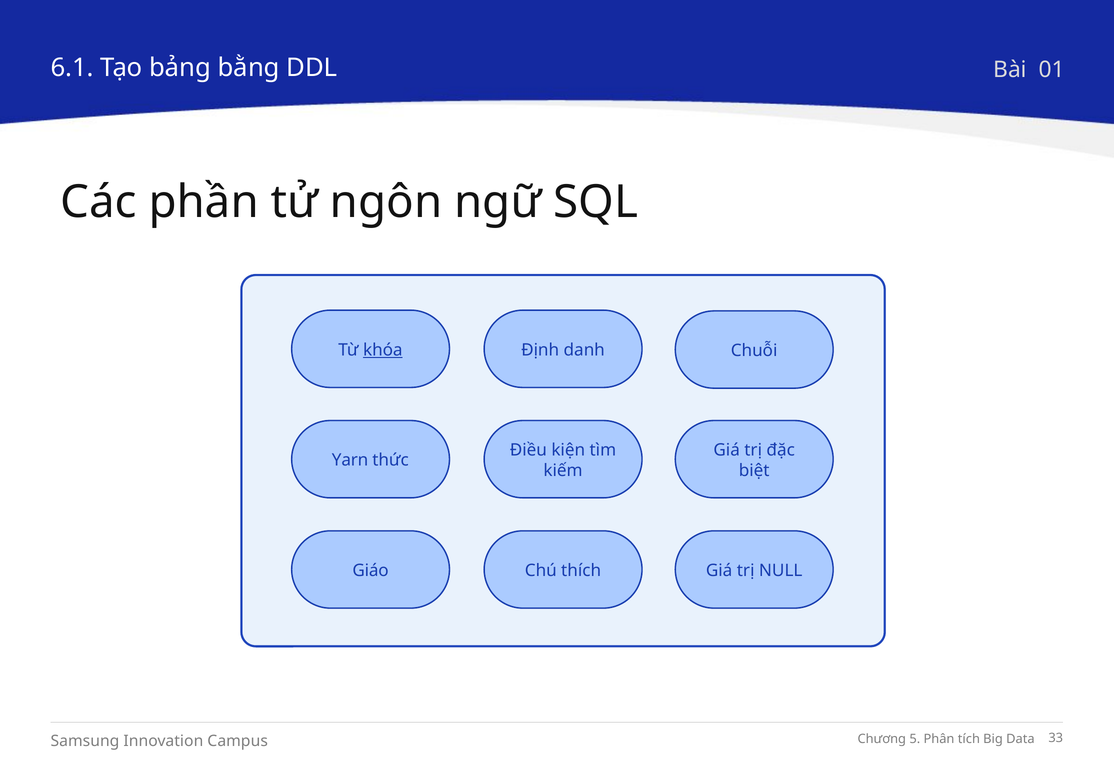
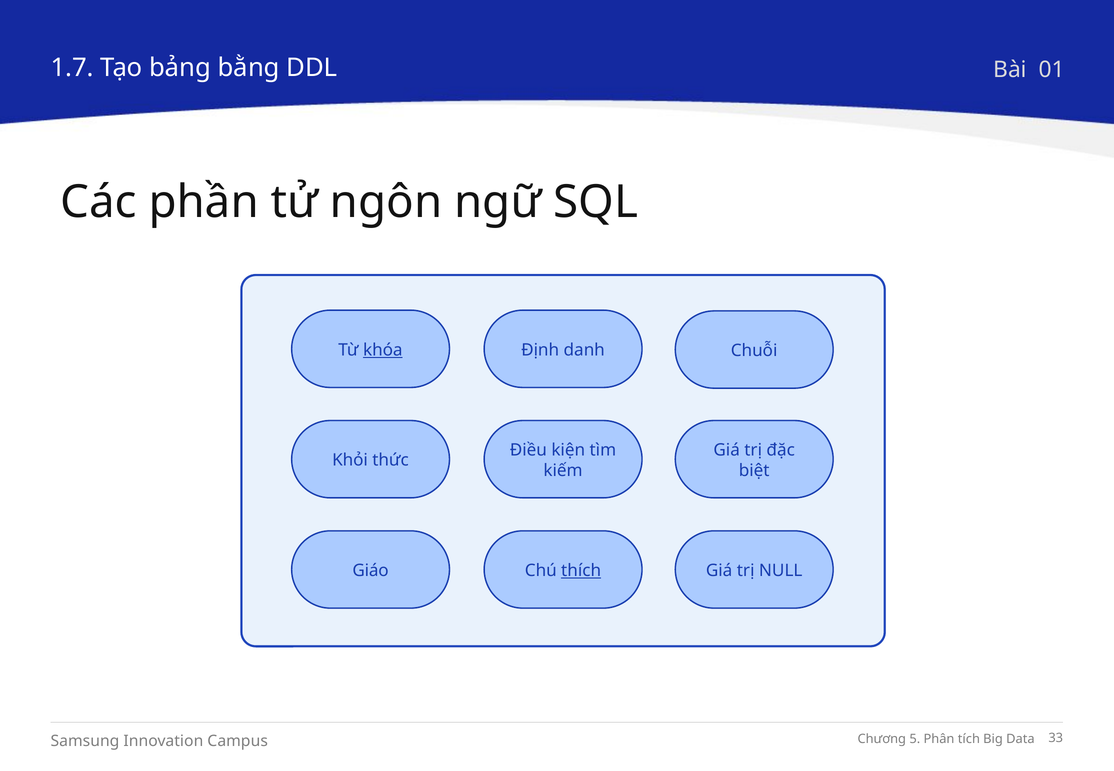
6.1: 6.1 -> 1.7
Yarn: Yarn -> Khỏi
thích underline: none -> present
